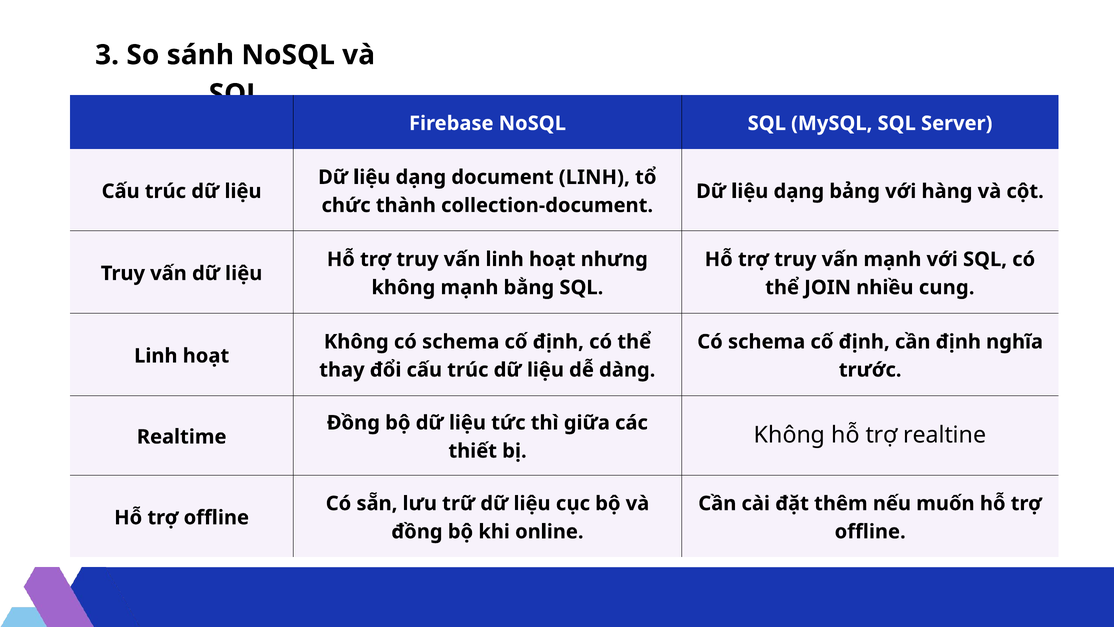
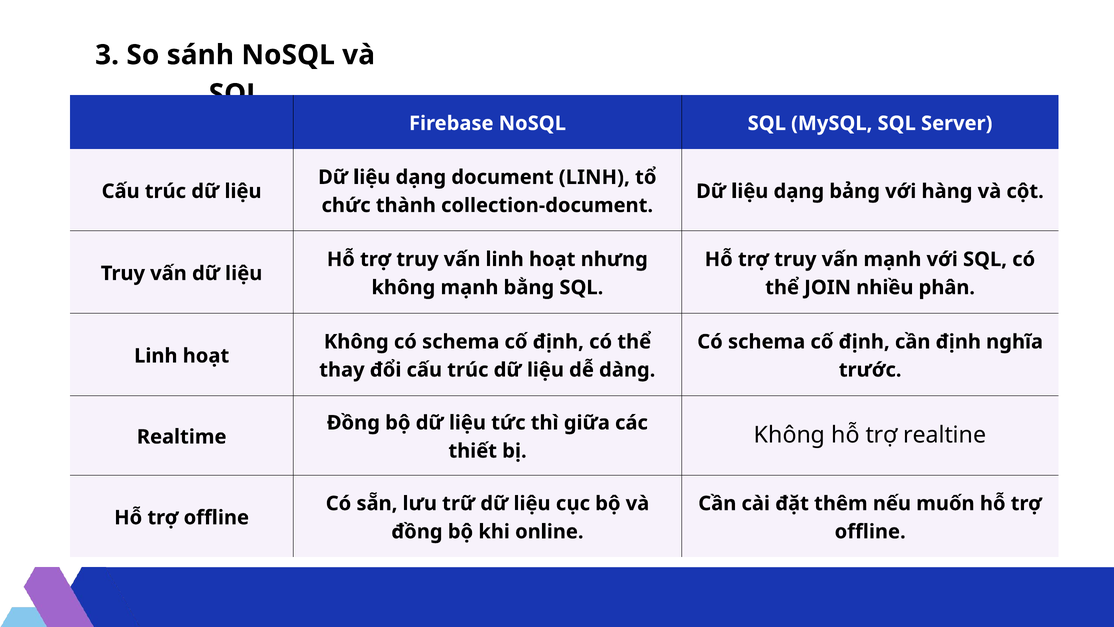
cung: cung -> phân
